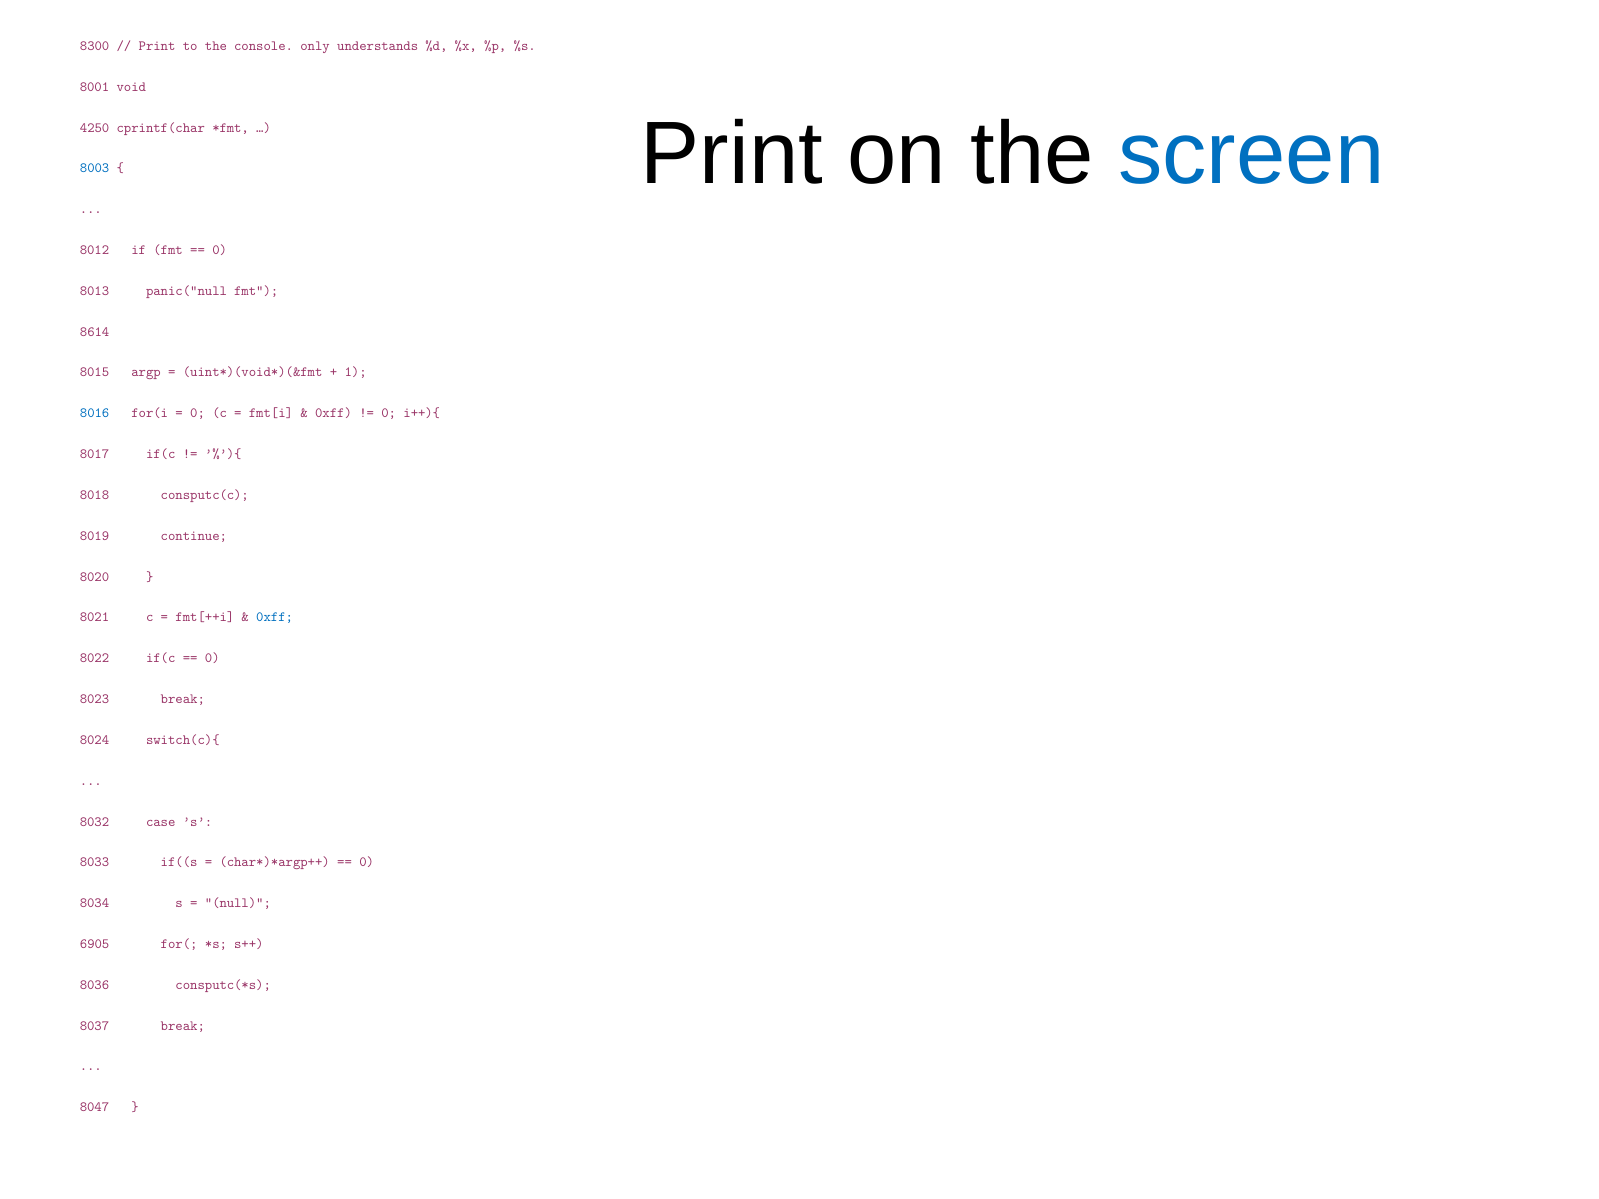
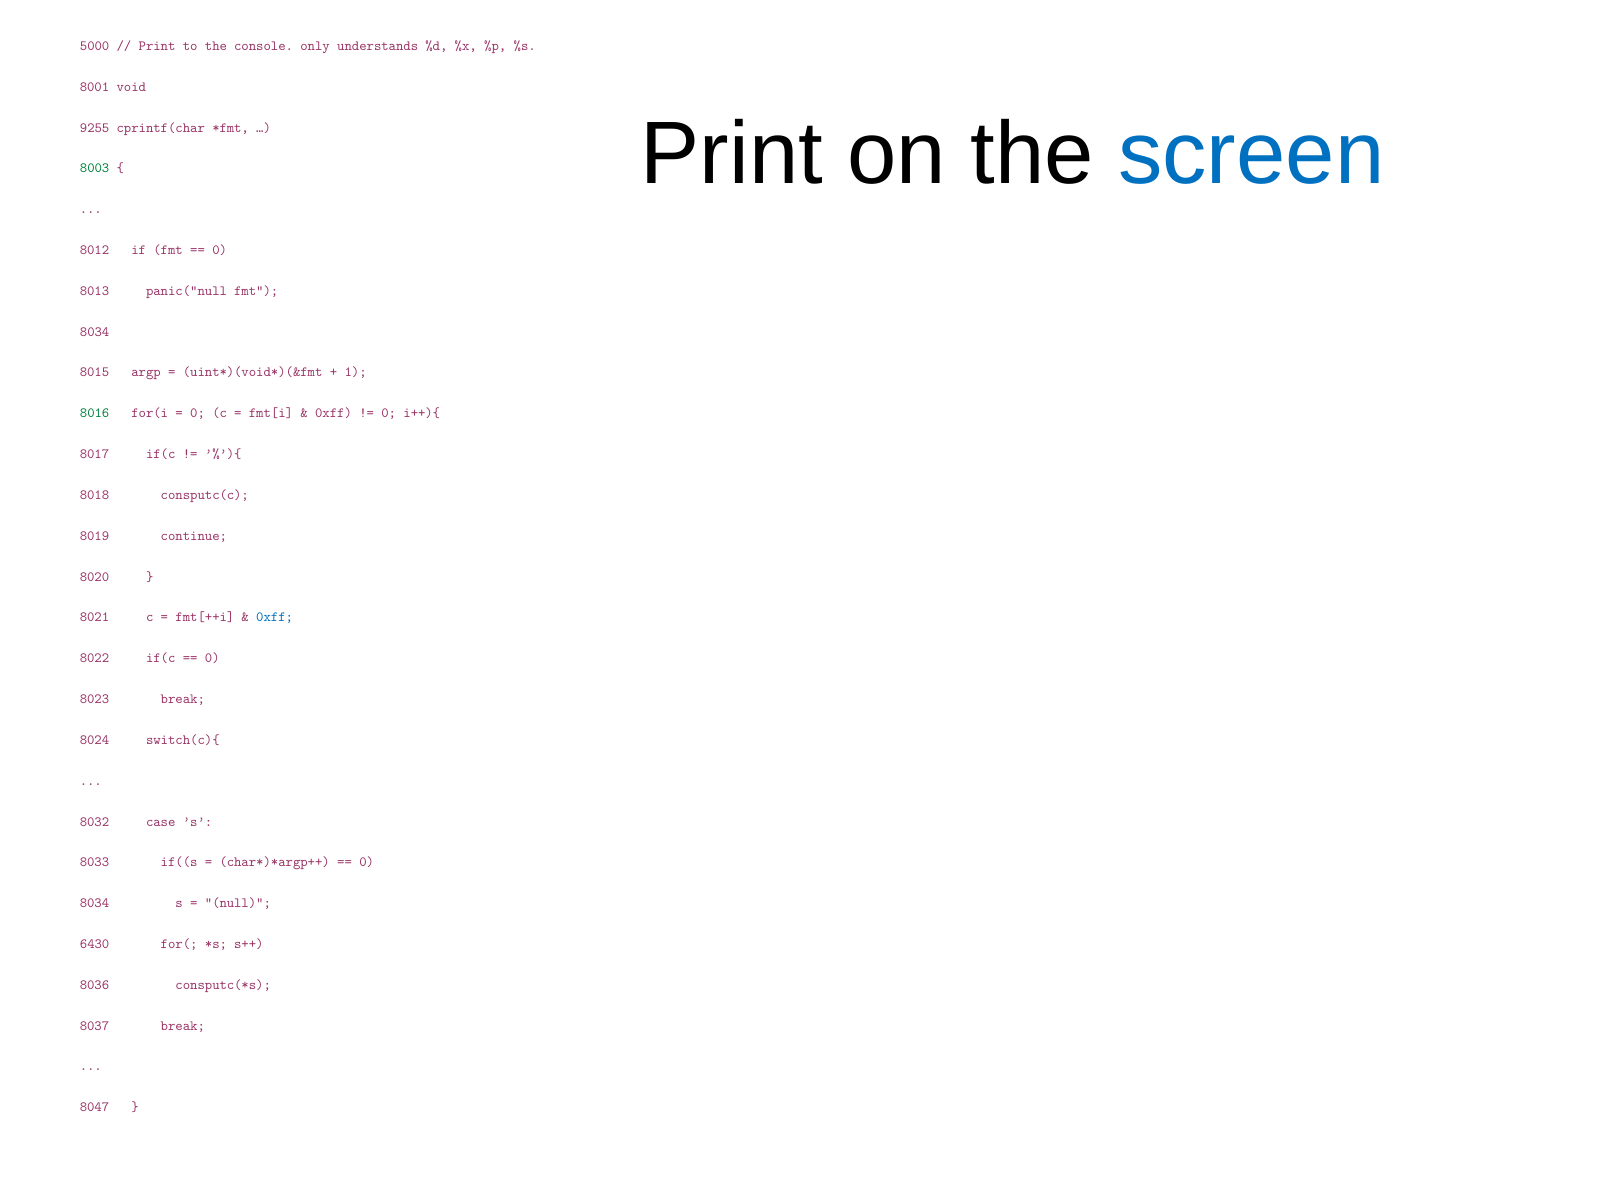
8300: 8300 -> 5000
4250: 4250 -> 9255
8003 colour: blue -> green
8614 at (95, 332): 8614 -> 8034
8016 colour: blue -> green
6905: 6905 -> 6430
